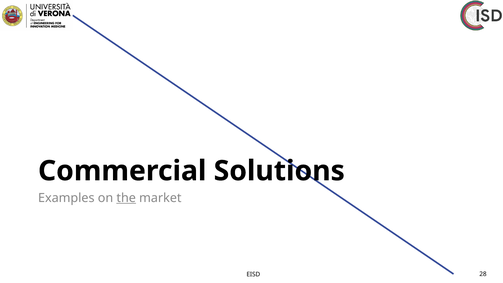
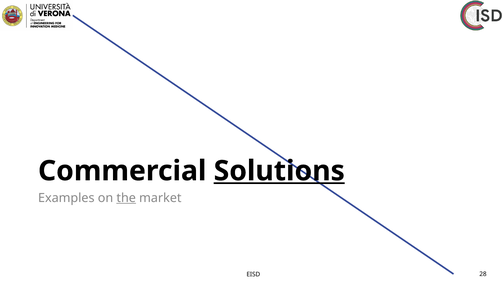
Solutions underline: none -> present
